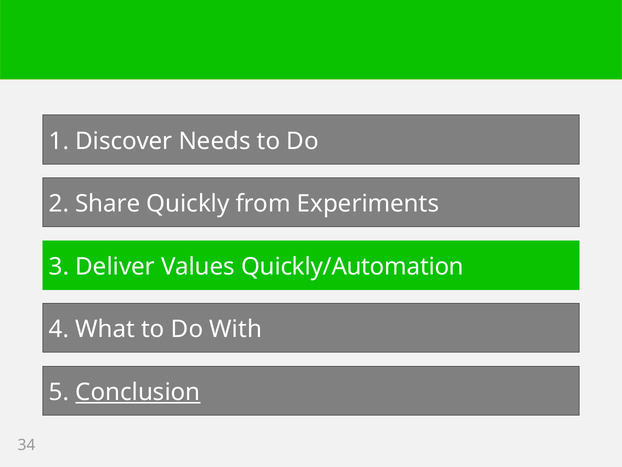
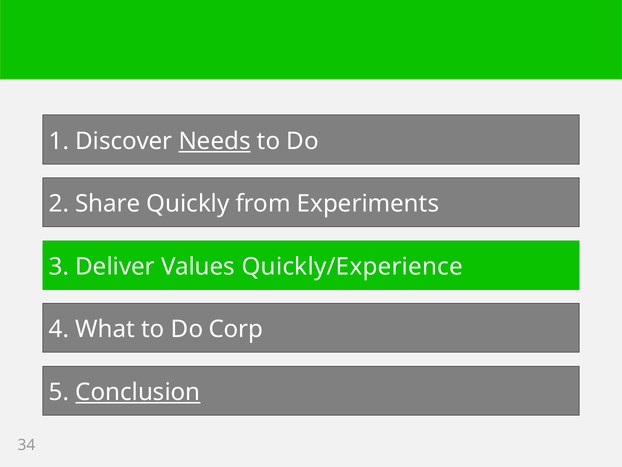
Needs underline: none -> present
Quickly/Automation: Quickly/Automation -> Quickly/Experience
With: With -> Corp
